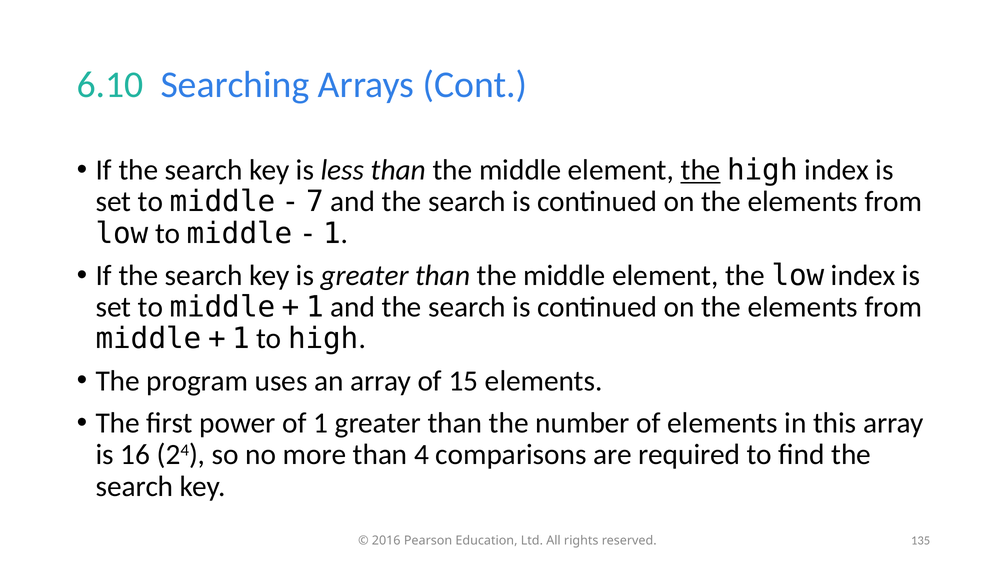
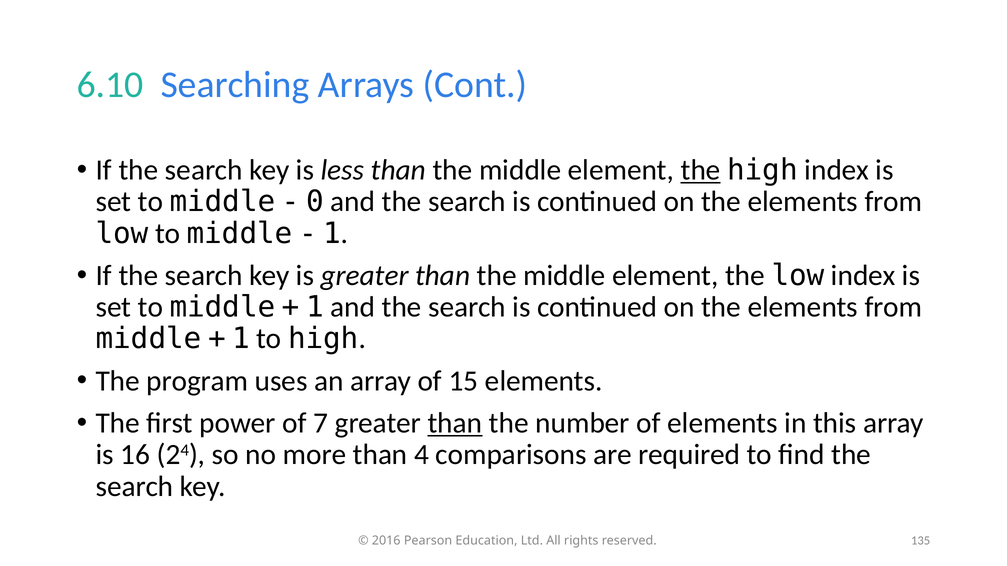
7: 7 -> 0
of 1: 1 -> 7
than at (455, 423) underline: none -> present
